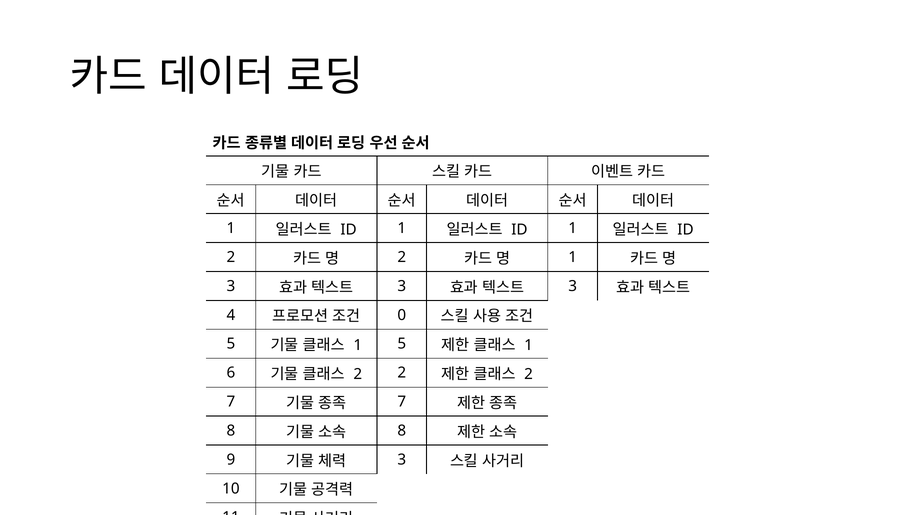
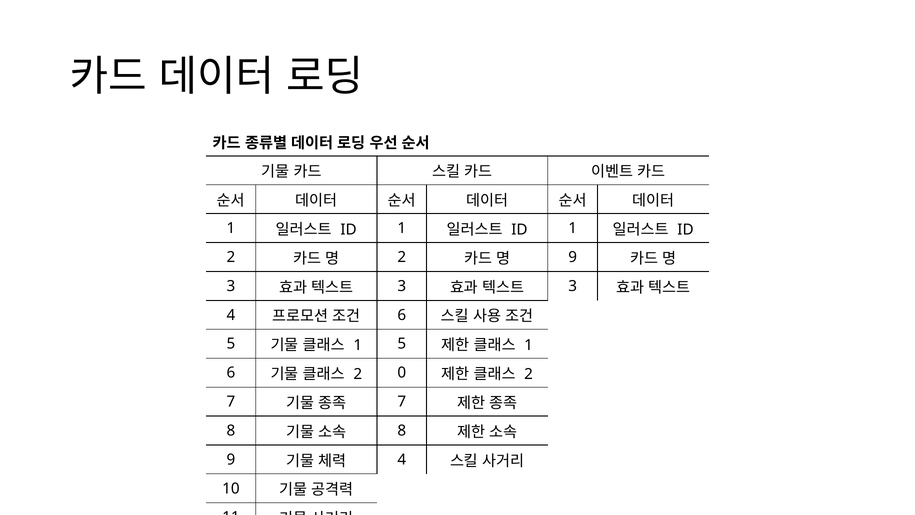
1 at (573, 257): 1 -> 9
0 at (402, 315): 0 -> 6
2 2: 2 -> 0
3 at (402, 459): 3 -> 4
